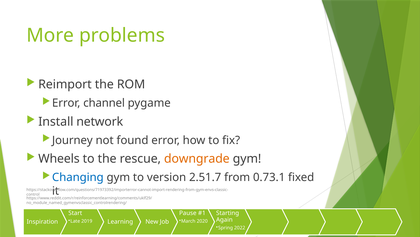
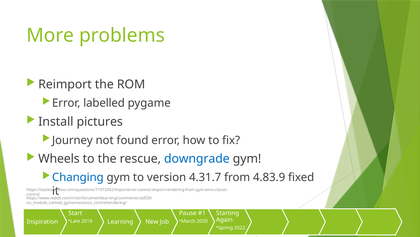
channel: channel -> labelled
network: network -> pictures
downgrade colour: orange -> blue
2.51.7: 2.51.7 -> 4.31.7
0.73.1: 0.73.1 -> 4.83.9
